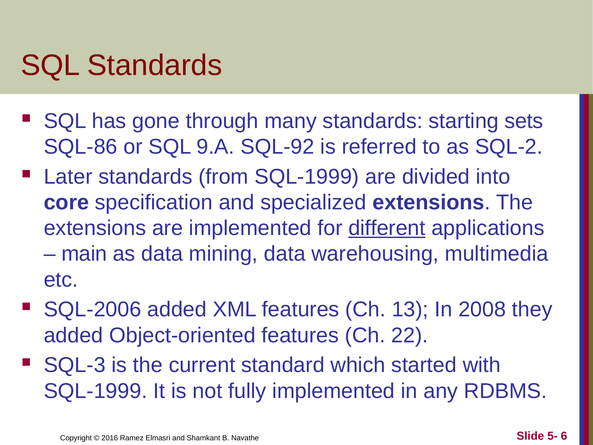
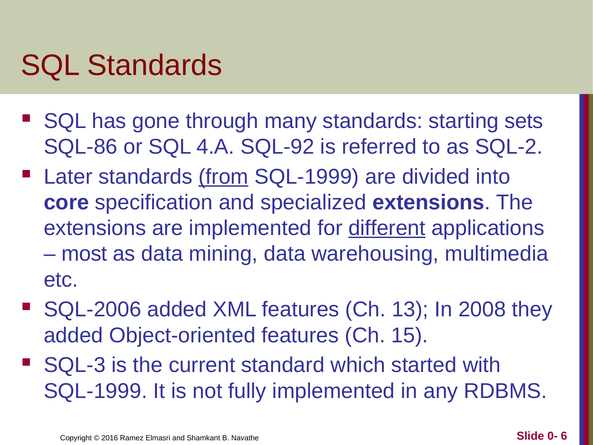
9.A: 9.A -> 4.A
from underline: none -> present
main: main -> most
22: 22 -> 15
5-: 5- -> 0-
